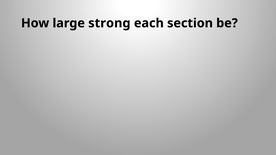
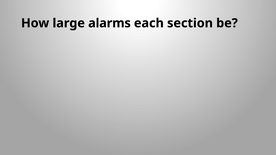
strong: strong -> alarms
